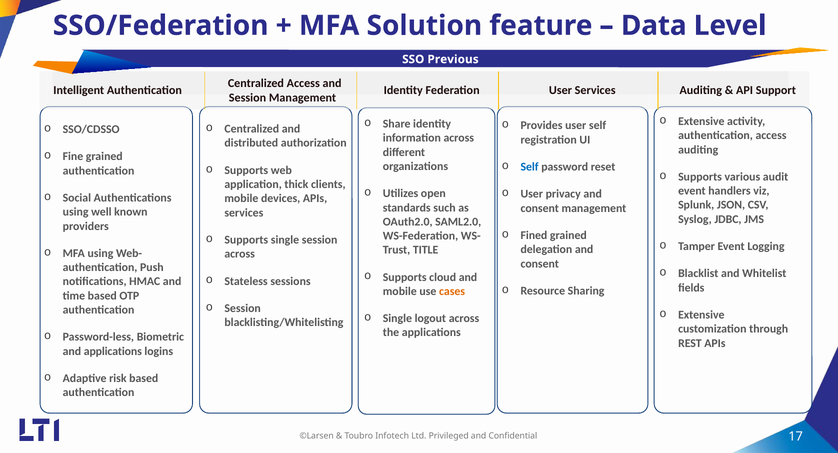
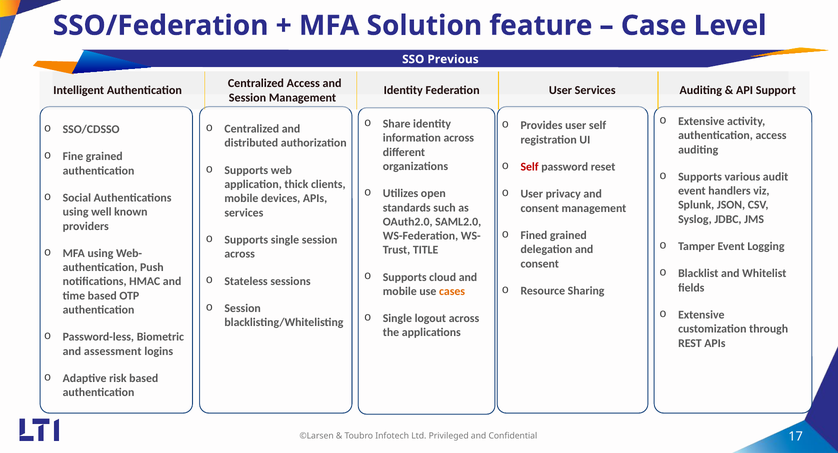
Data: Data -> Case
Self at (530, 167) colour: blue -> red
and applications: applications -> assessment
